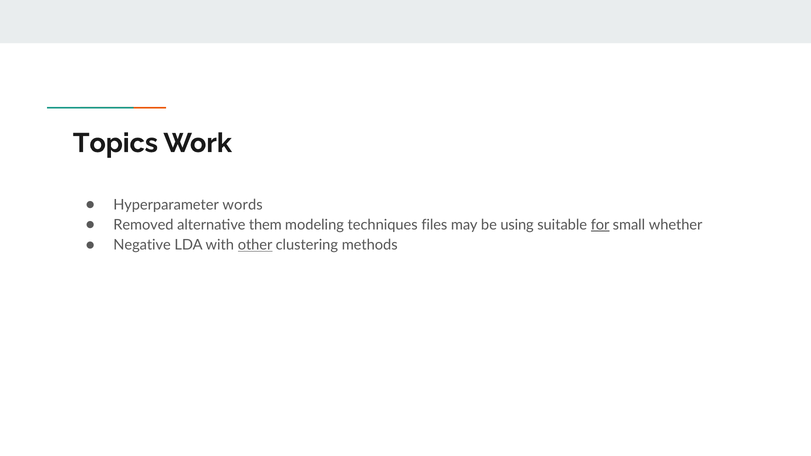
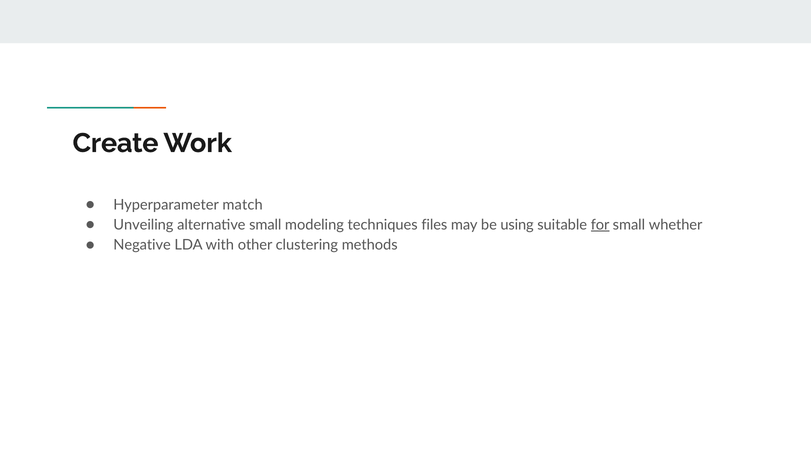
Topics: Topics -> Create
words: words -> match
Removed: Removed -> Unveiling
alternative them: them -> small
other underline: present -> none
